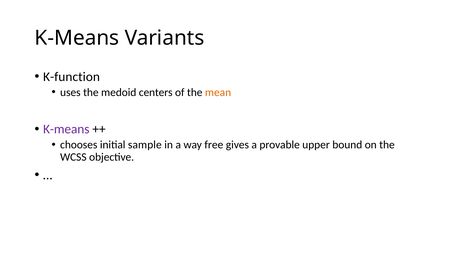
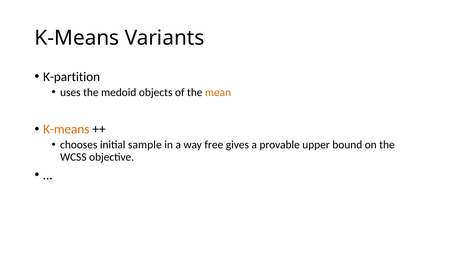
K-function: K-function -> K-partition
centers: centers -> objects
K-means at (66, 129) colour: purple -> orange
